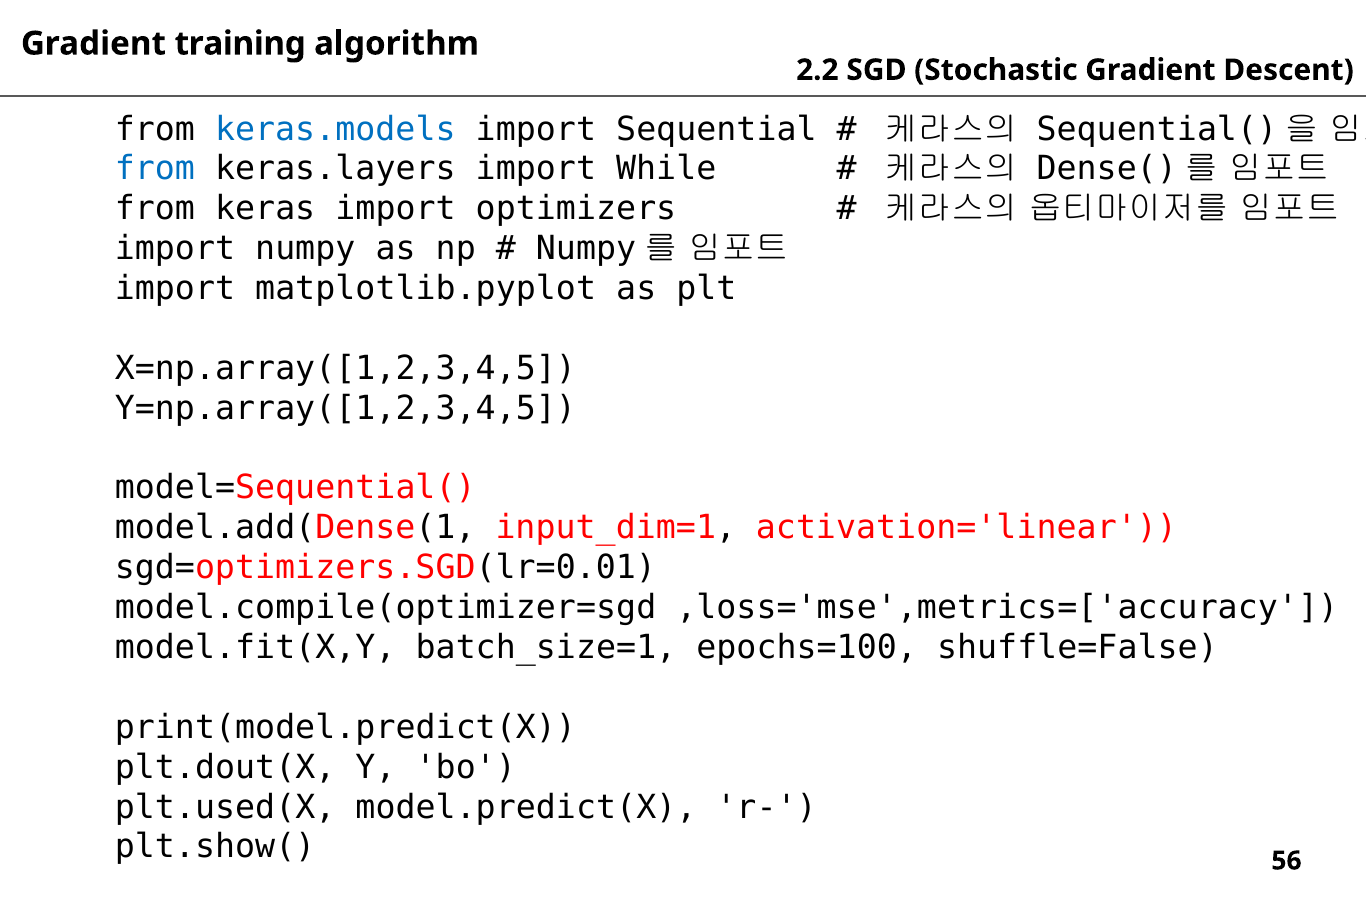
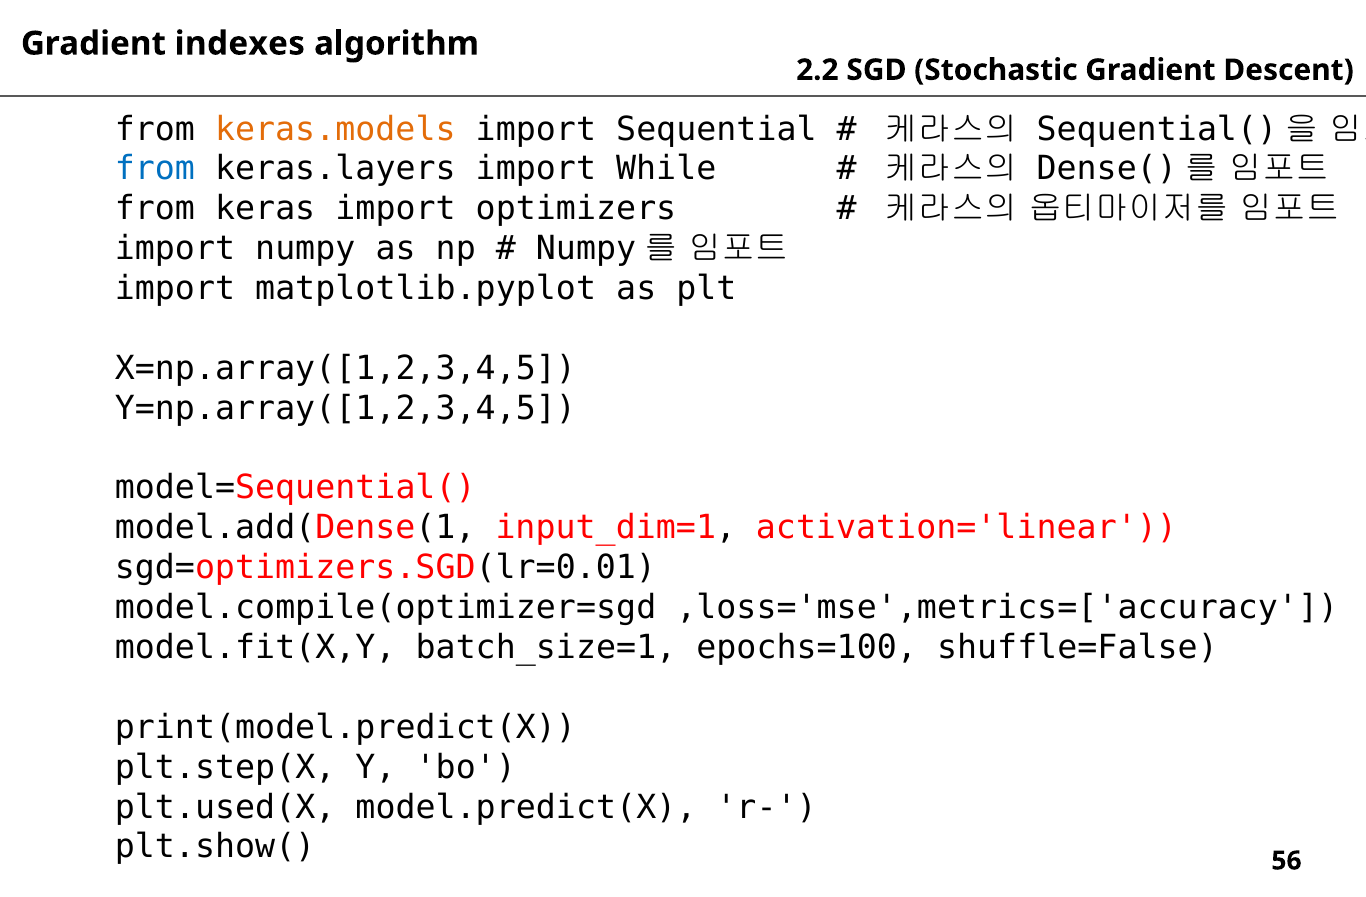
training: training -> indexes
keras.models colour: blue -> orange
plt.dout(X: plt.dout(X -> plt.step(X
